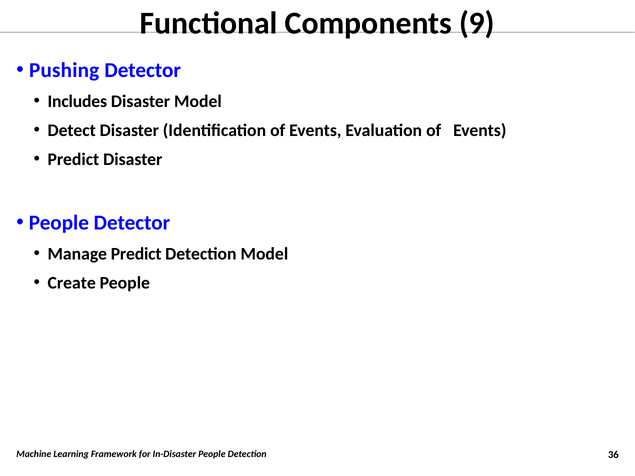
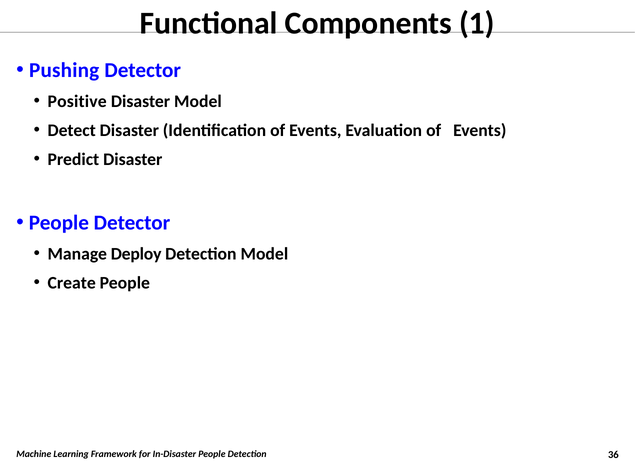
9: 9 -> 1
Includes: Includes -> Positive
Manage Predict: Predict -> Deploy
